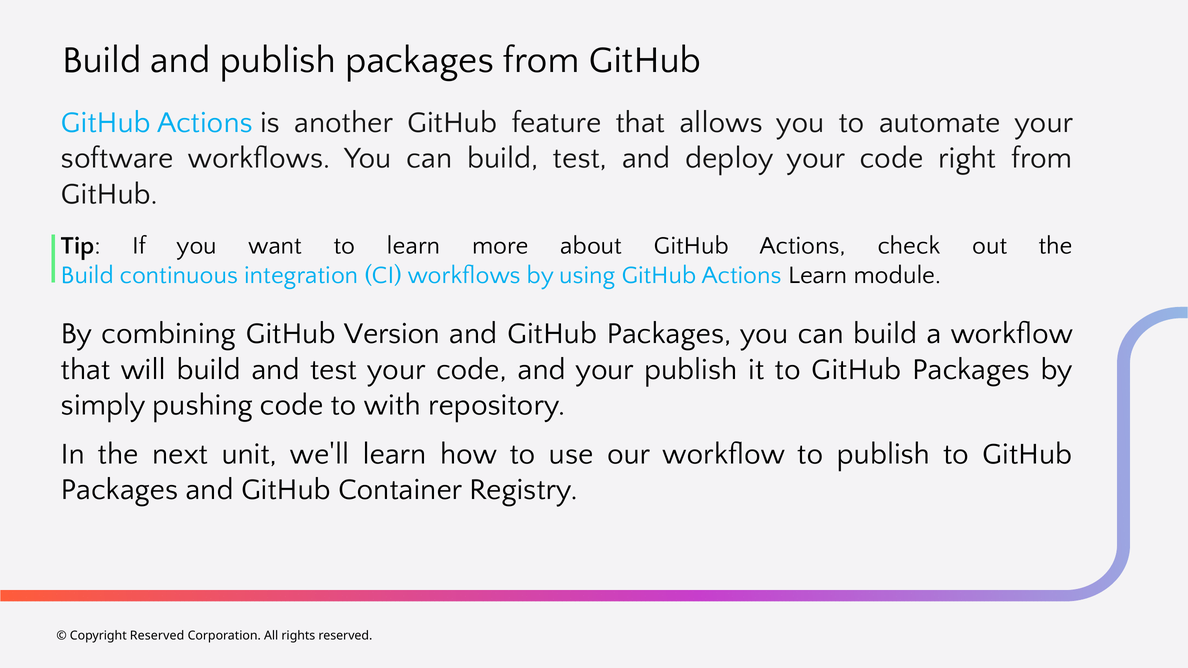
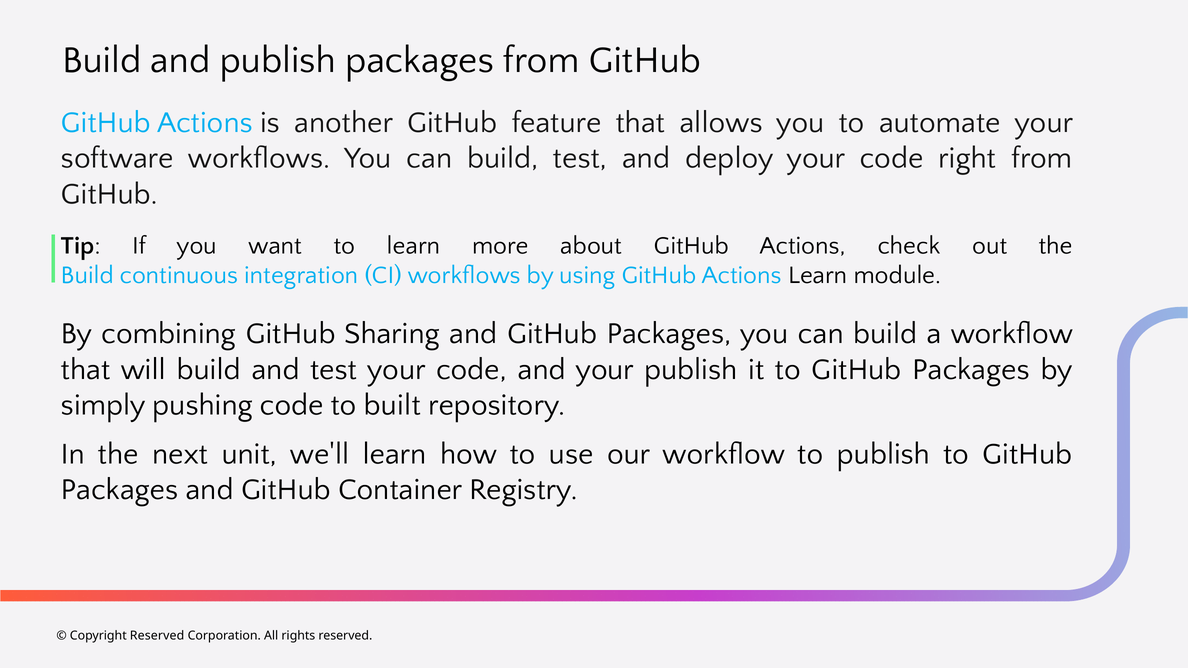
Version: Version -> Sharing
with: with -> built
